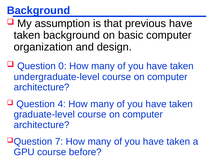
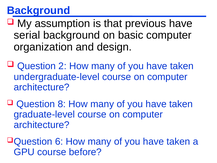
taken at (27, 35): taken -> serial
0: 0 -> 2
4: 4 -> 8
7: 7 -> 6
